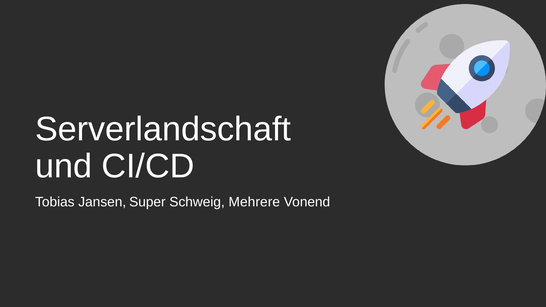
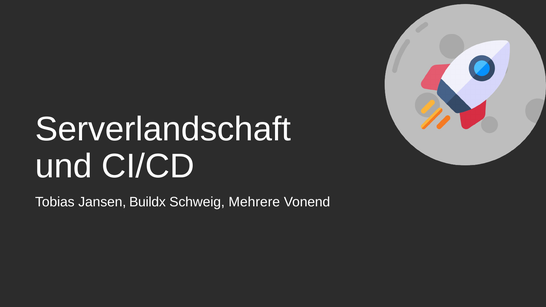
Super: Super -> Buildx
